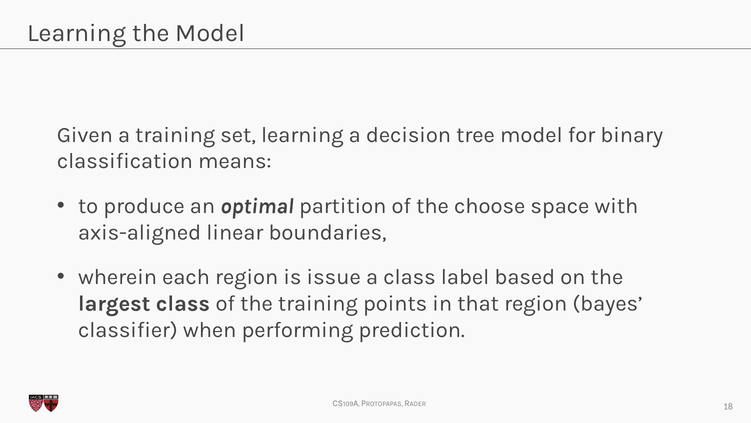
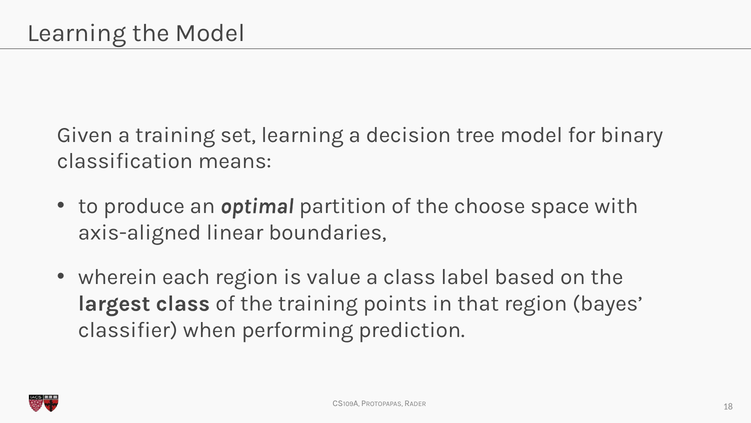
issue: issue -> value
